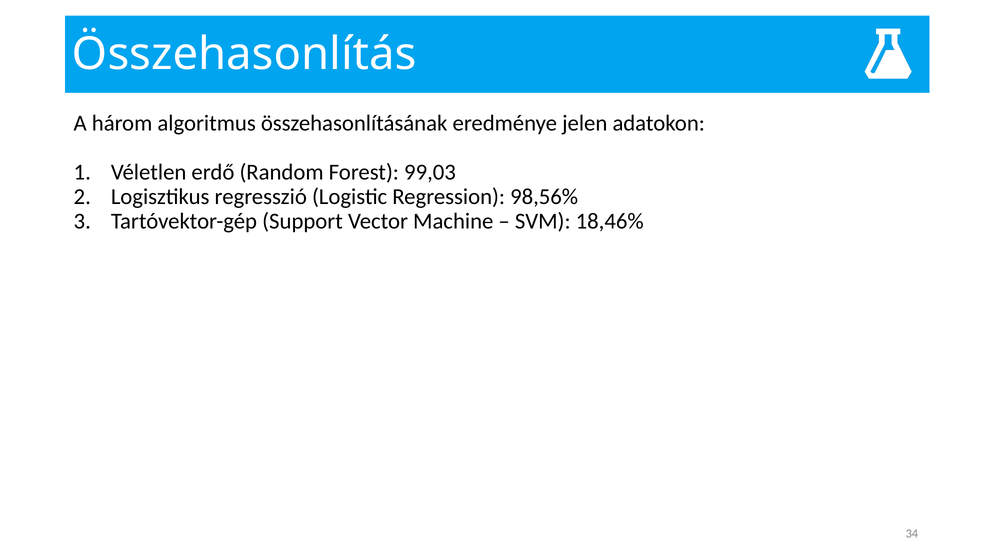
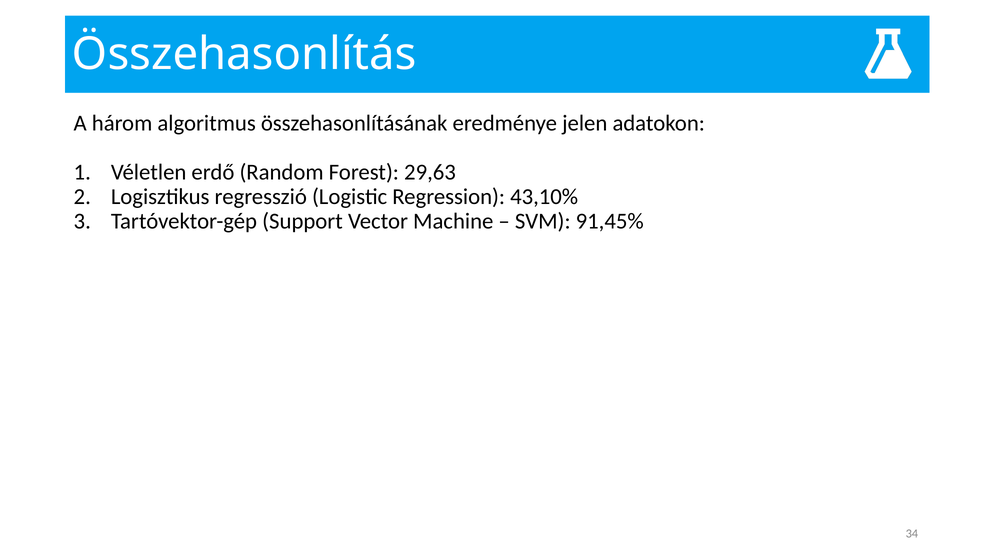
99,03: 99,03 -> 29,63
98,56%: 98,56% -> 43,10%
18,46%: 18,46% -> 91,45%
